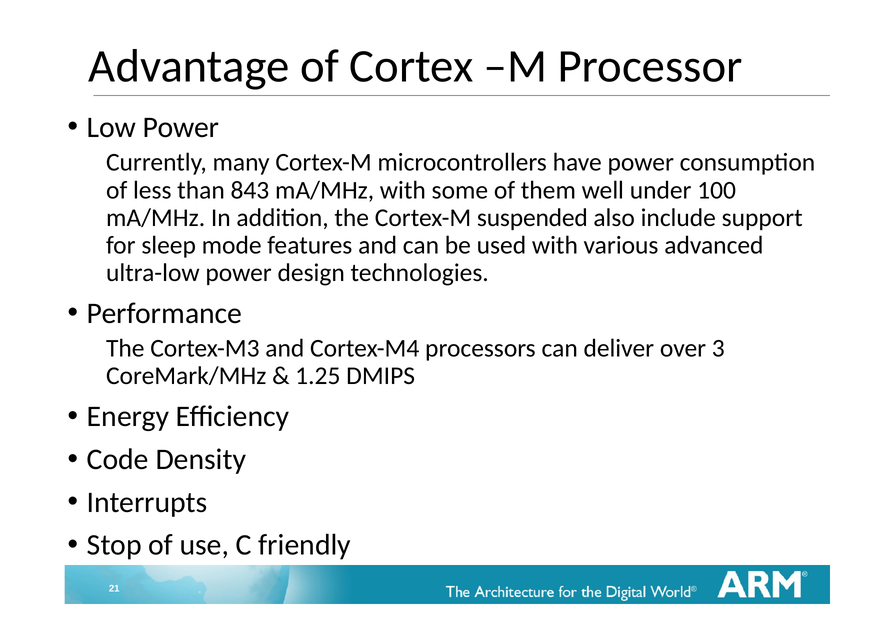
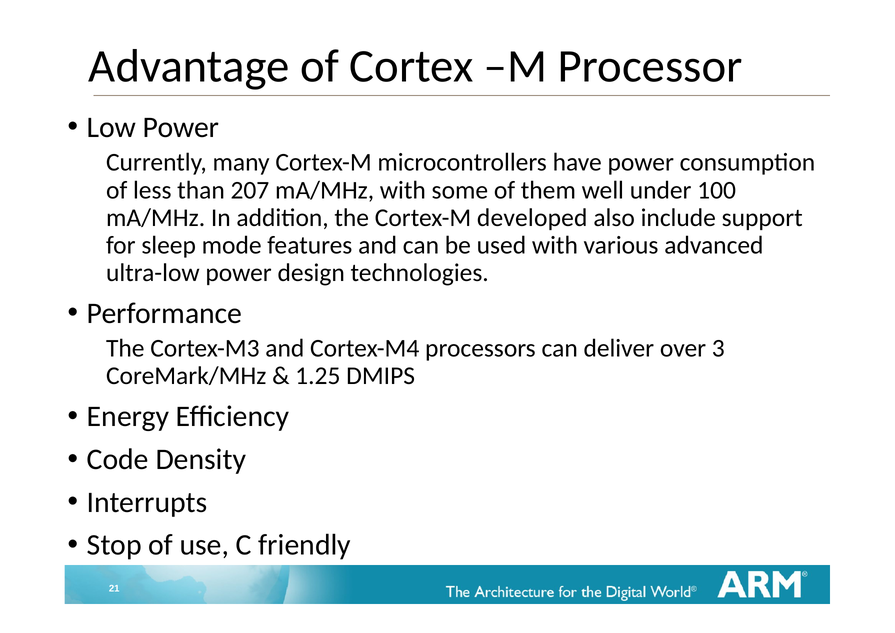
843: 843 -> 207
suspended: suspended -> developed
